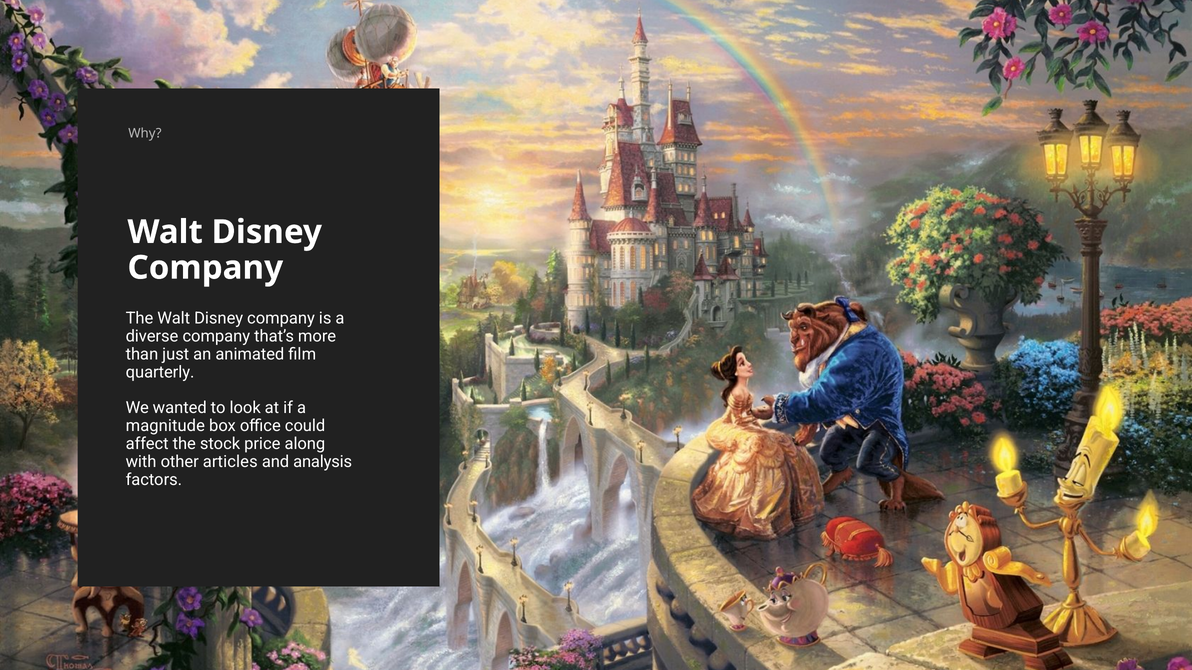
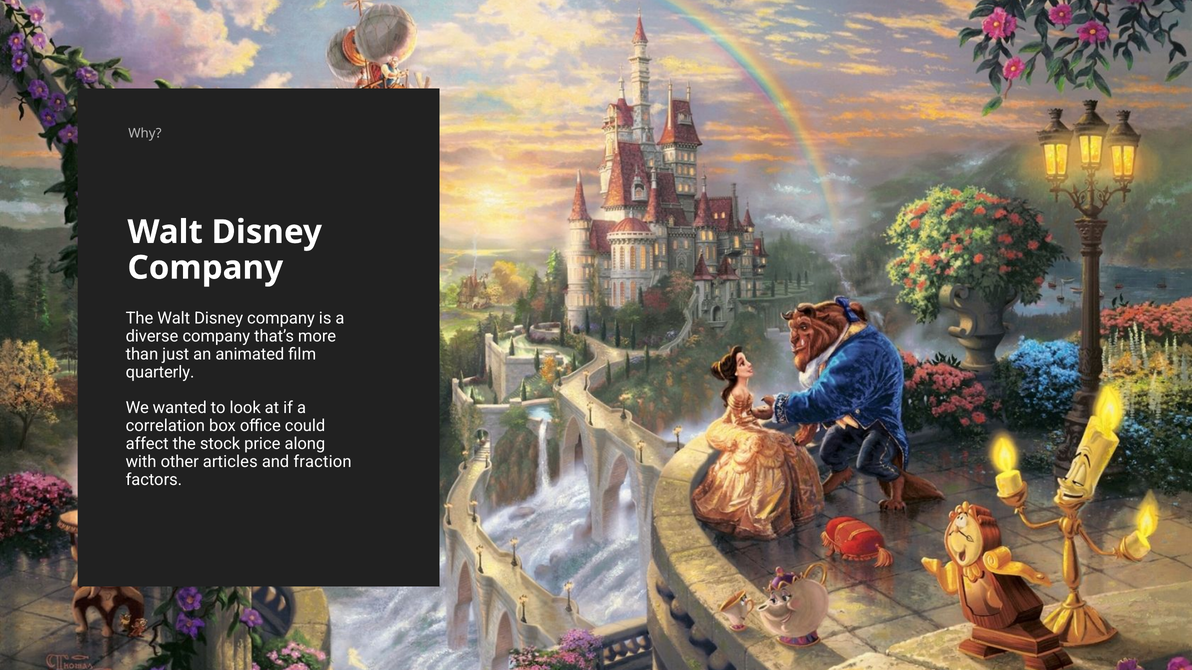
magnitude: magnitude -> correlation
analysis: analysis -> fraction
